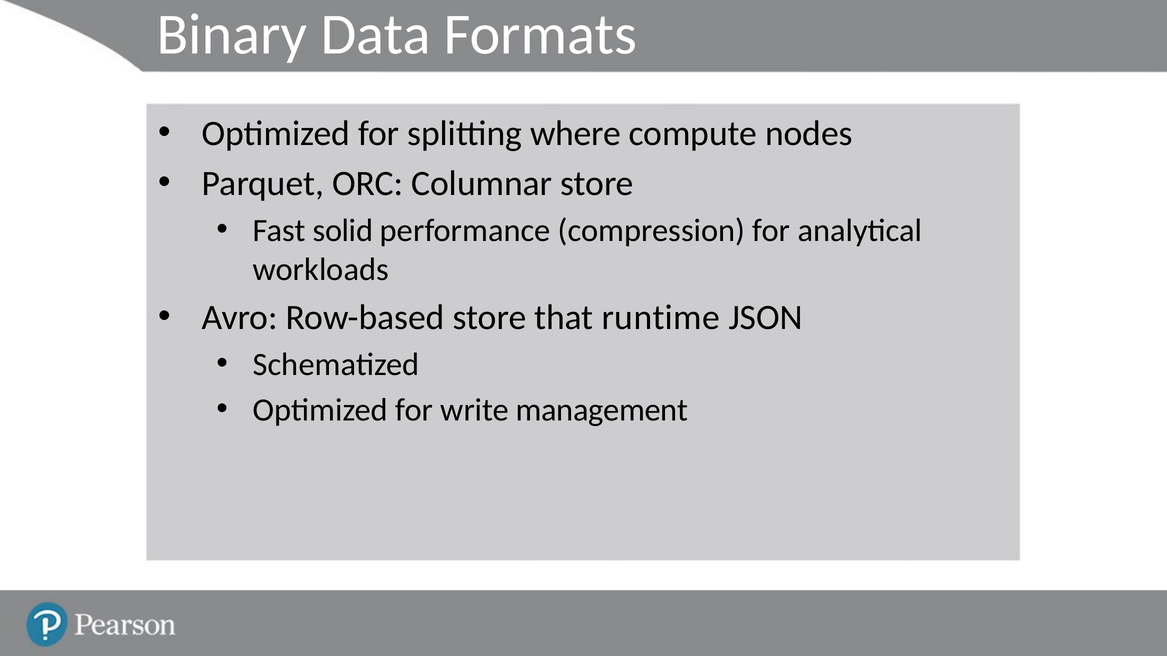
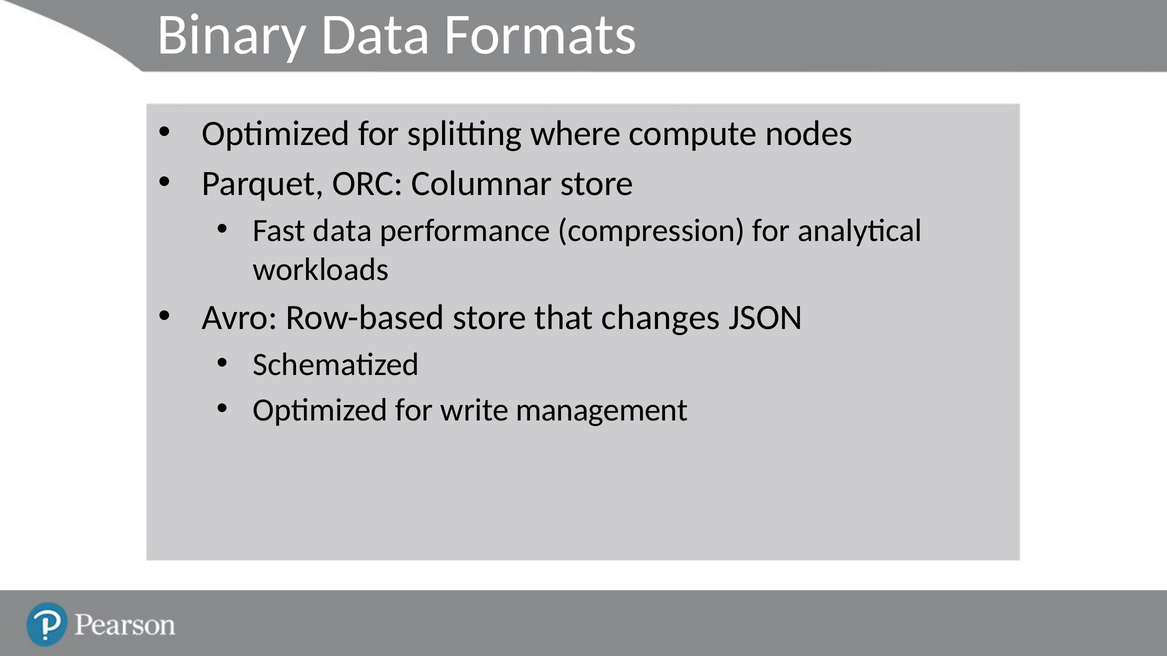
Fast solid: solid -> data
runtime: runtime -> changes
